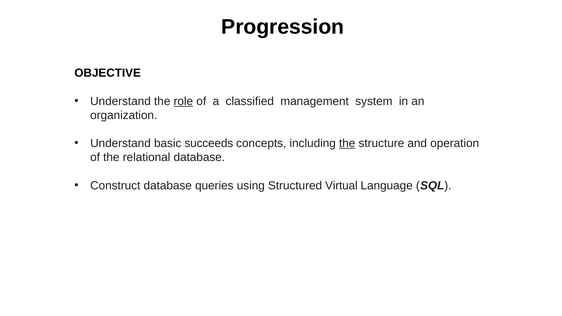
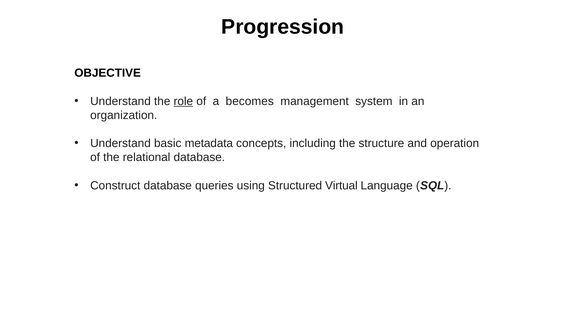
classified: classified -> becomes
succeeds: succeeds -> metadata
the at (347, 143) underline: present -> none
